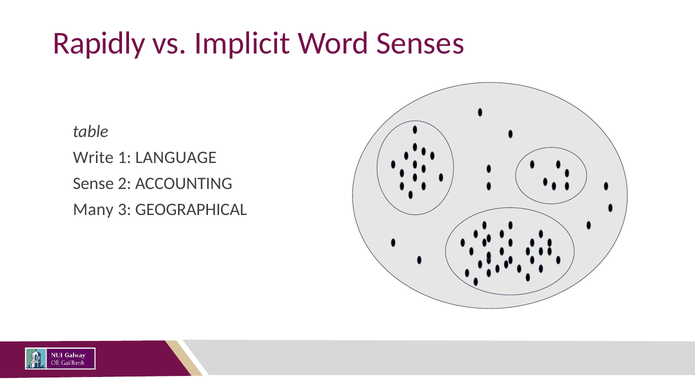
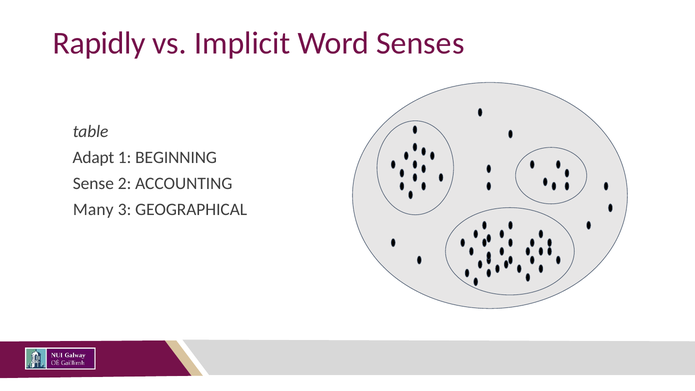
Write: Write -> Adapt
LANGUAGE: LANGUAGE -> BEGINNING
